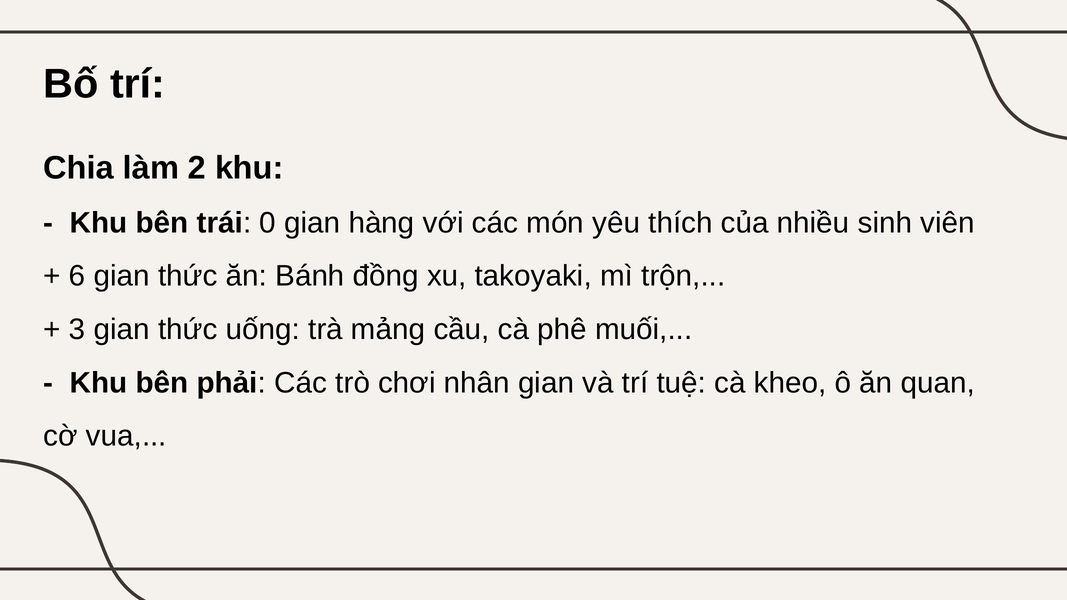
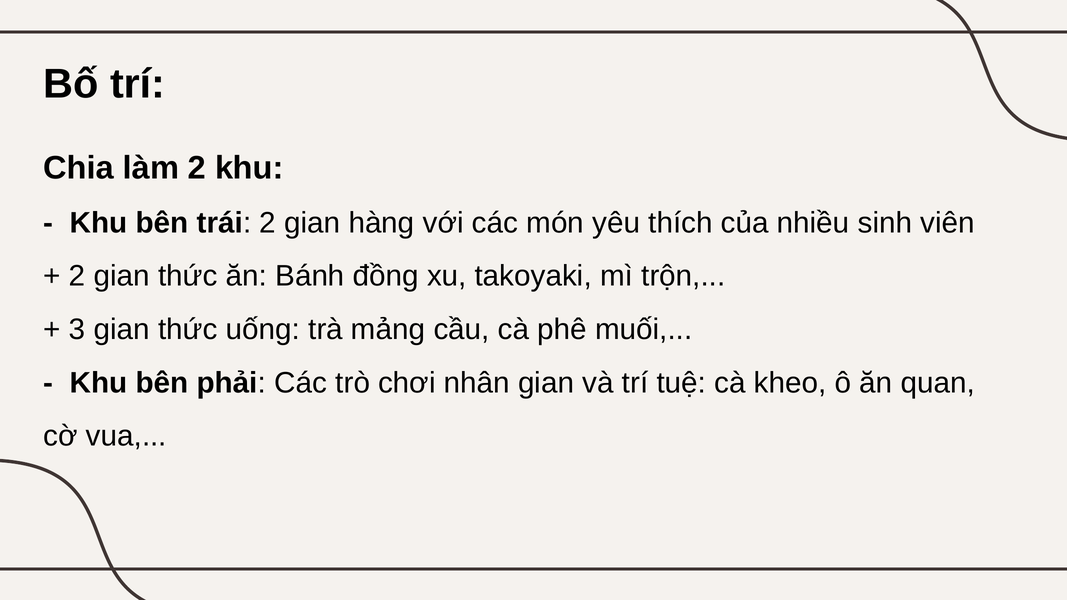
trái 0: 0 -> 2
6 at (77, 276): 6 -> 2
